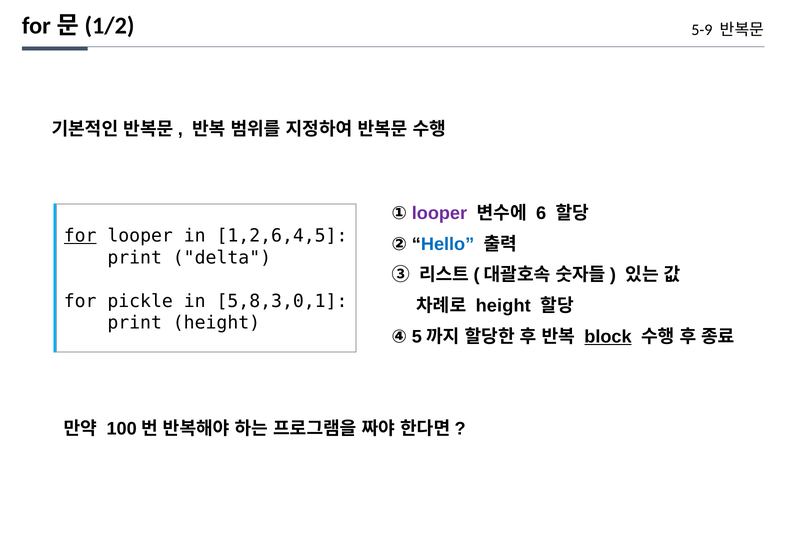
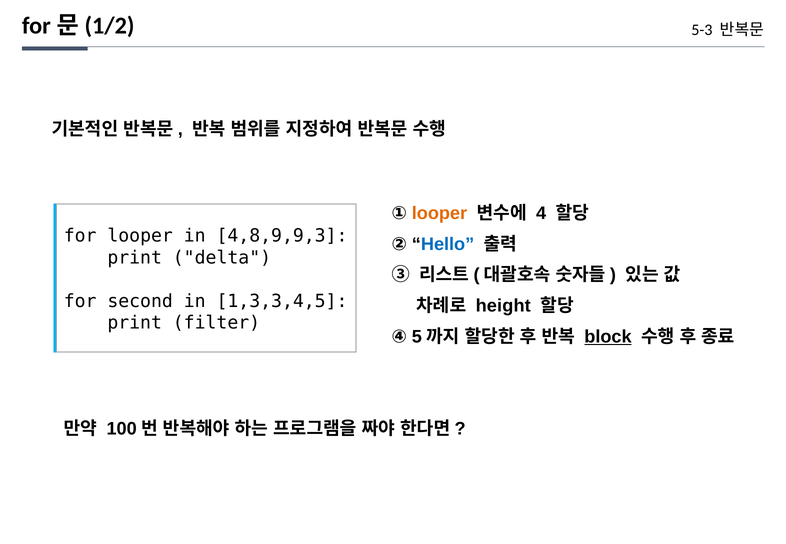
5-9: 5-9 -> 5-3
looper at (439, 213) colour: purple -> orange
6: 6 -> 4
for at (80, 236) underline: present -> none
1,2,6,4,5: 1,2,6,4,5 -> 4,8,9,9,3
pickle: pickle -> second
5,8,3,0,1: 5,8,3,0,1 -> 1,3,3,4,5
print height: height -> filter
